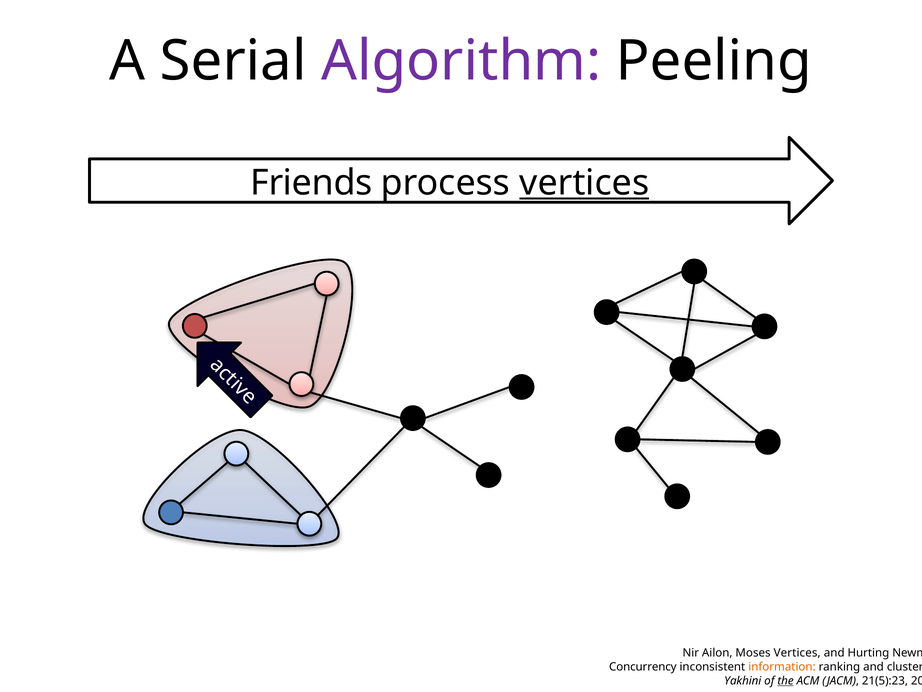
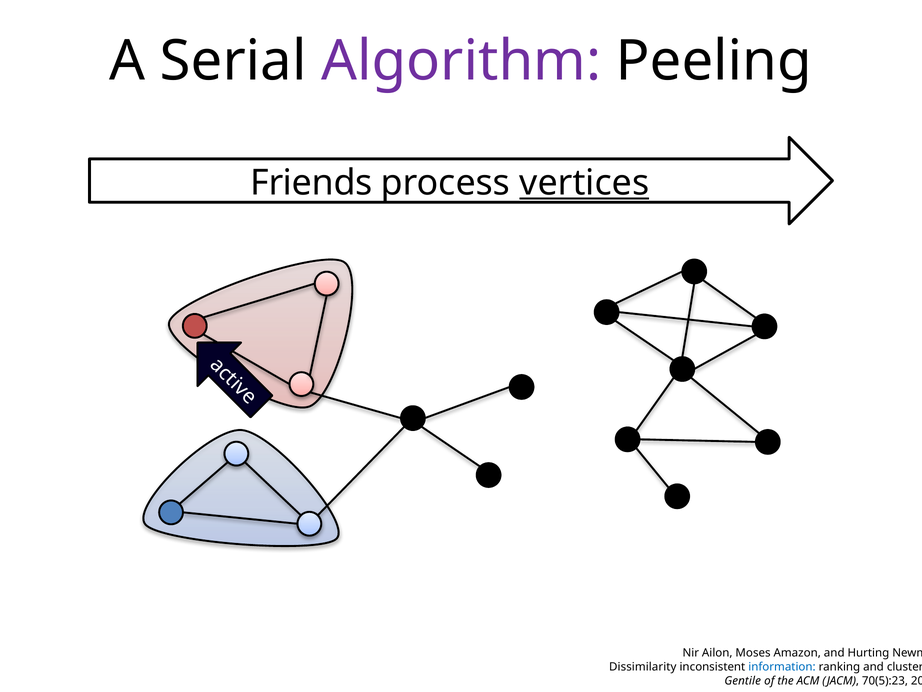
Moses Vertices: Vertices -> Amazon
Concurrency: Concurrency -> Dissimilarity
information colour: orange -> blue
Yakhini: Yakhini -> Gentile
the underline: present -> none
21(5):23: 21(5):23 -> 70(5):23
